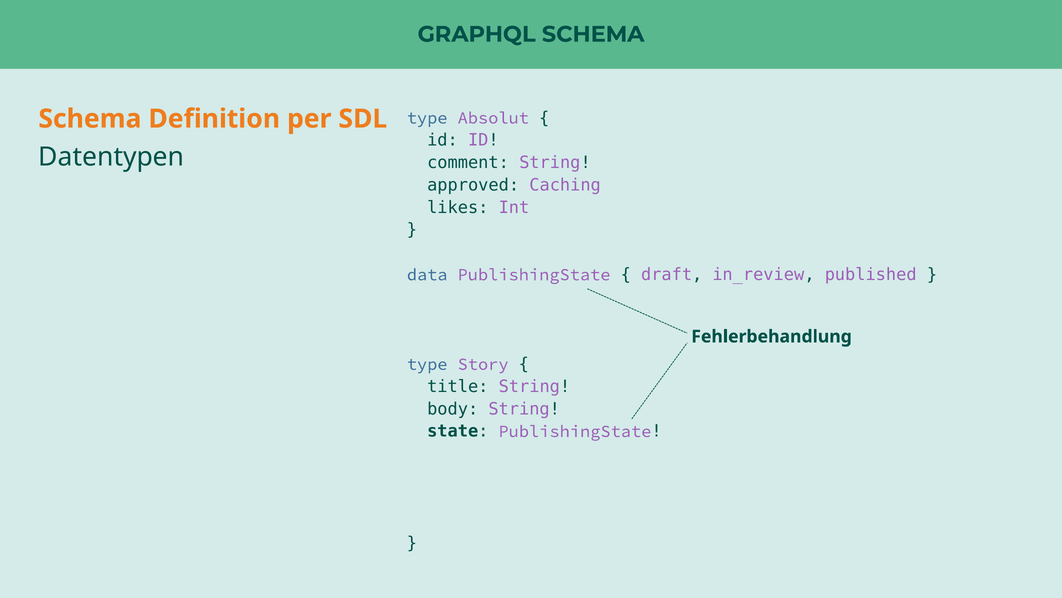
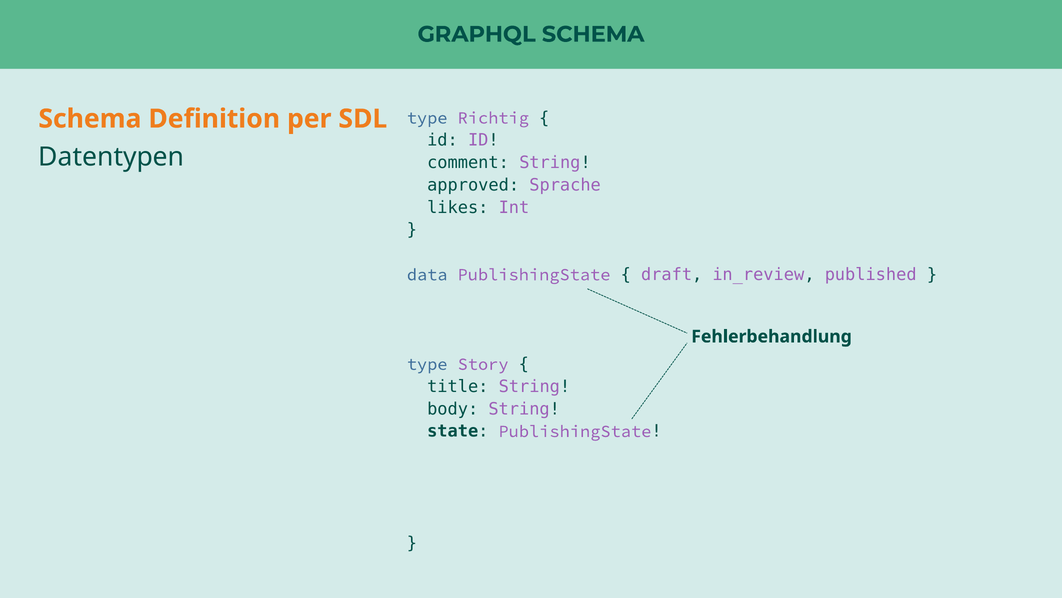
Absolut: Absolut -> Richtig
Caching: Caching -> Sprache
